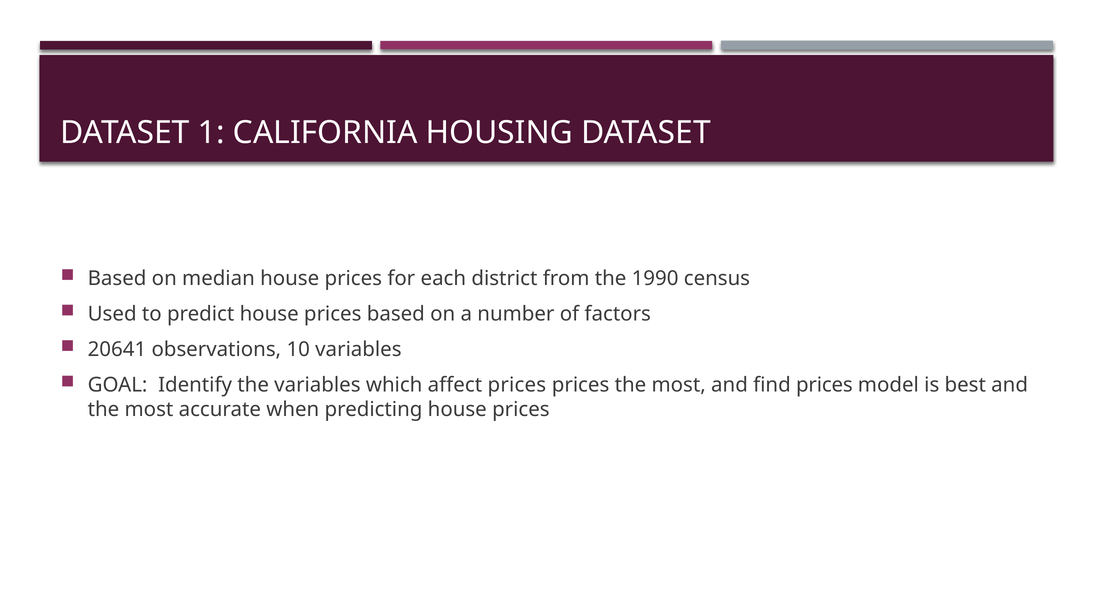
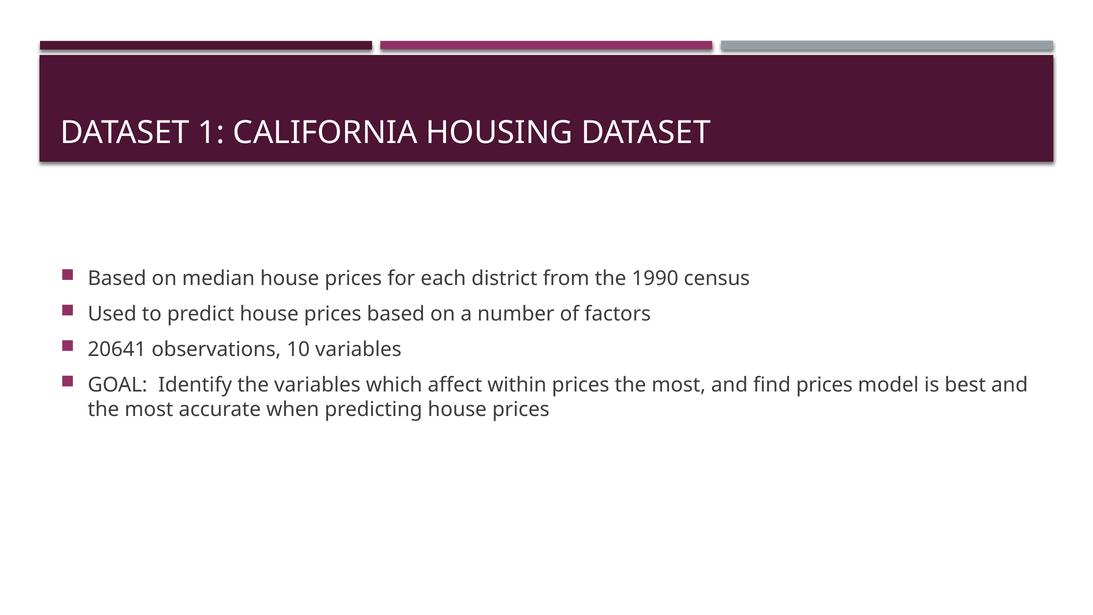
affect prices: prices -> within
